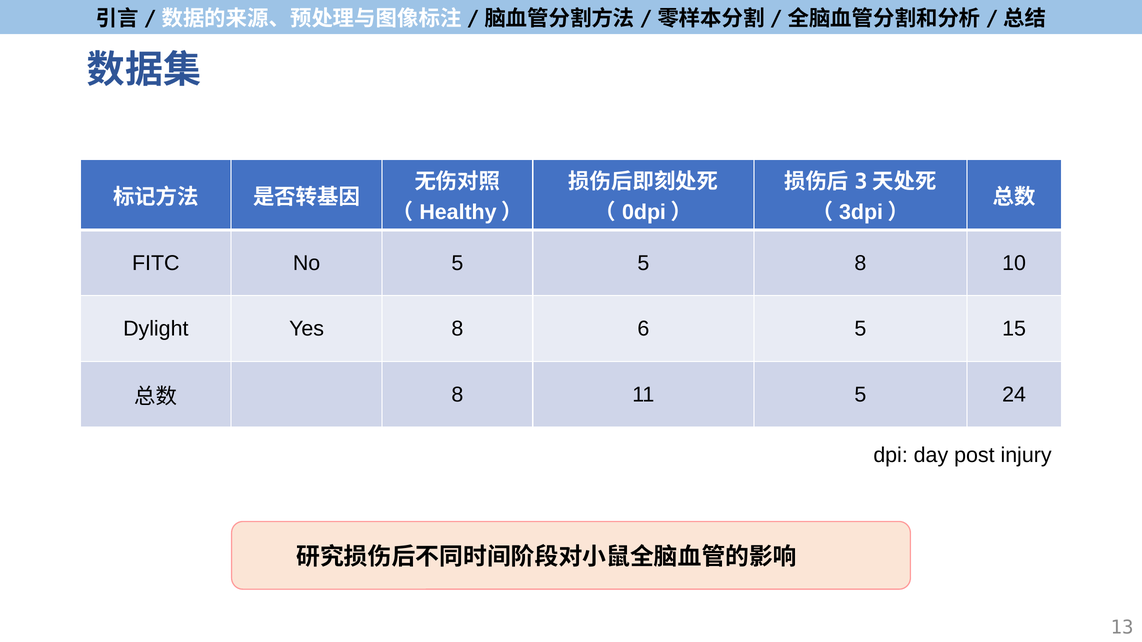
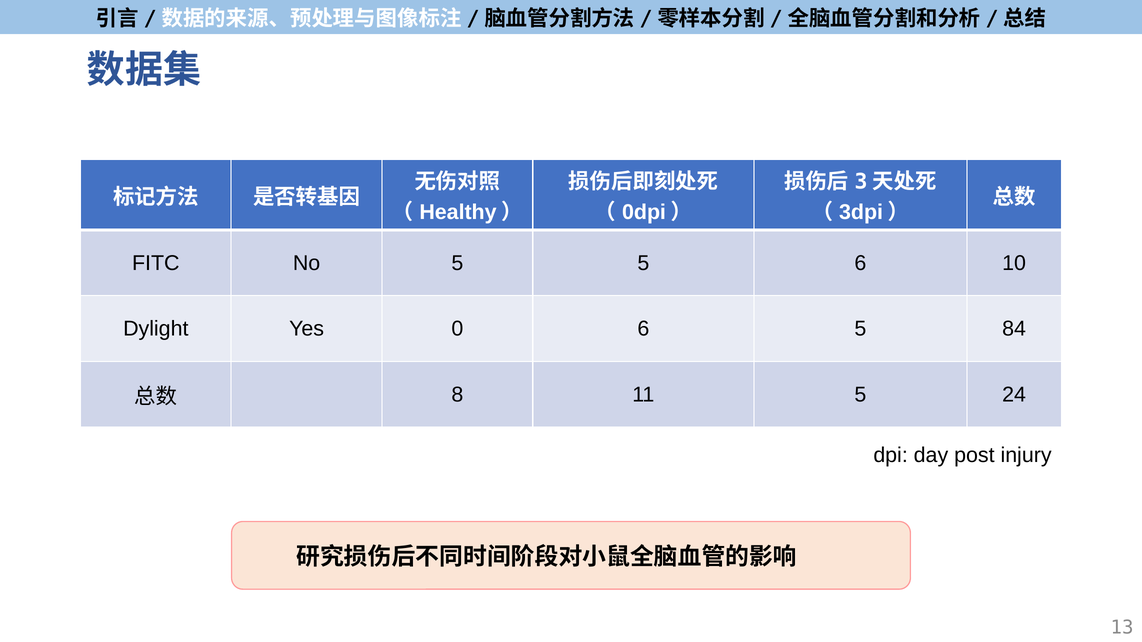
5 8: 8 -> 6
Yes 8: 8 -> 0
15: 15 -> 84
